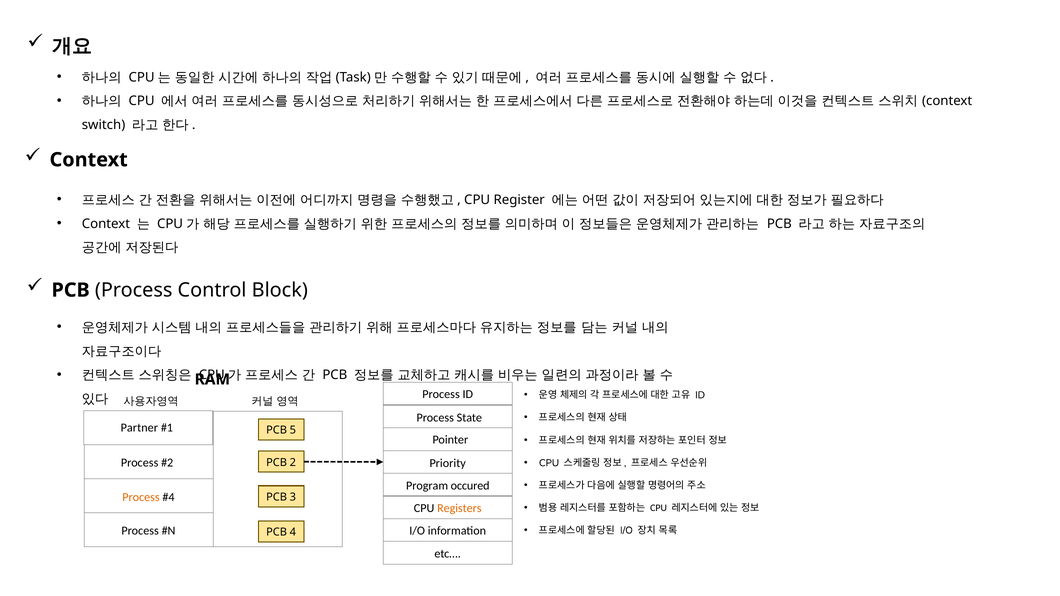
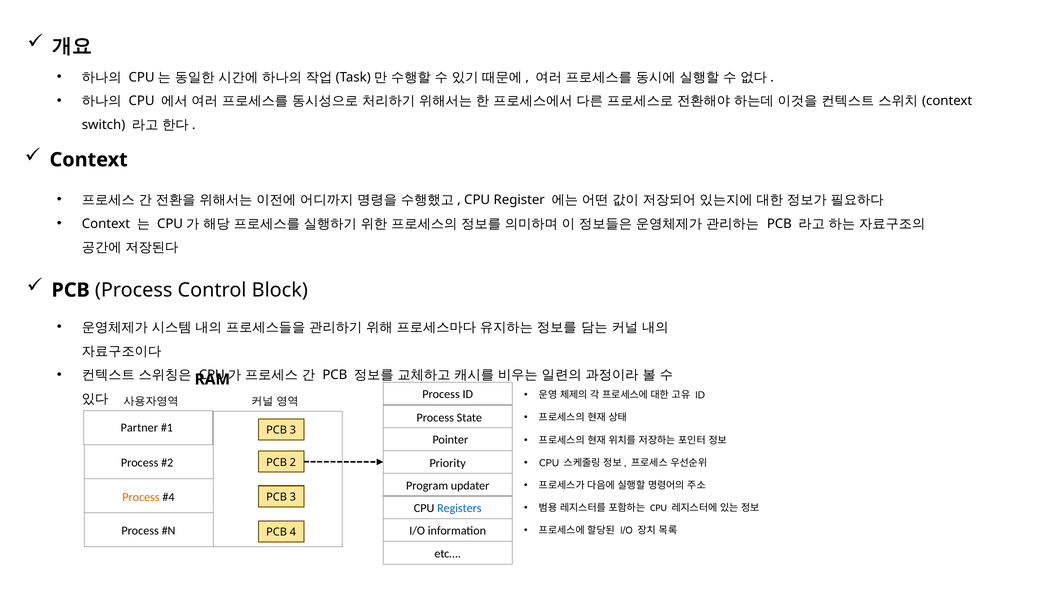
5 at (293, 430): 5 -> 3
occured: occured -> updater
Registers colour: orange -> blue
